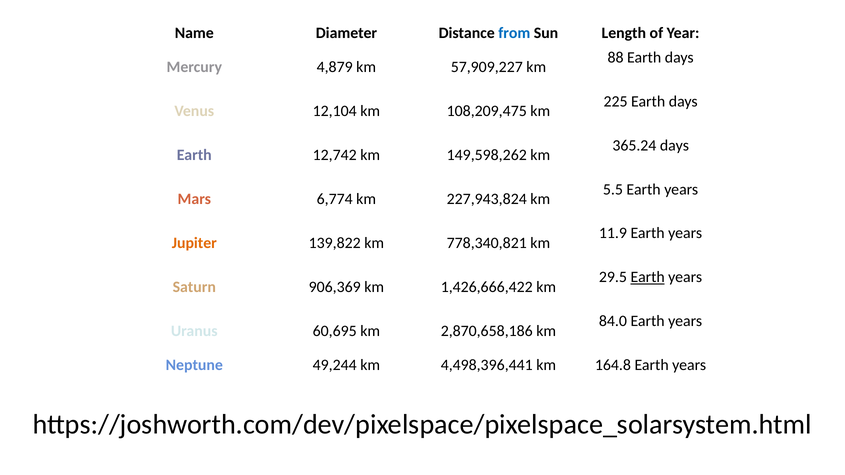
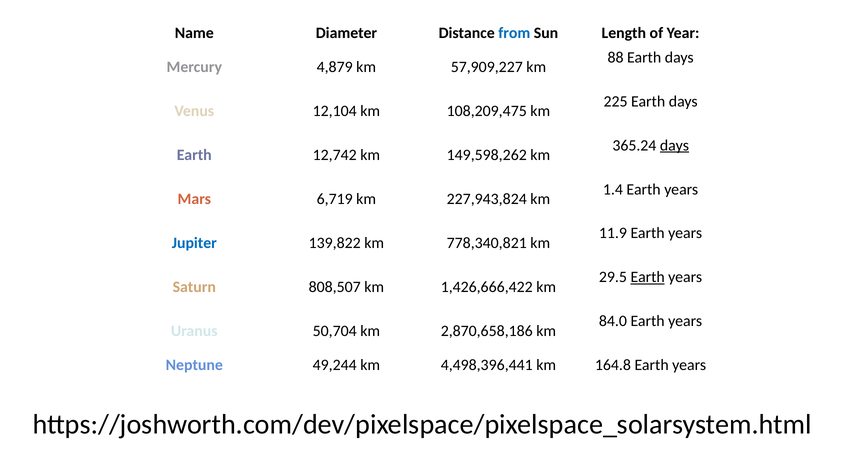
days at (674, 145) underline: none -> present
5.5: 5.5 -> 1.4
6,774: 6,774 -> 6,719
Jupiter colour: orange -> blue
906,369: 906,369 -> 808,507
60,695: 60,695 -> 50,704
